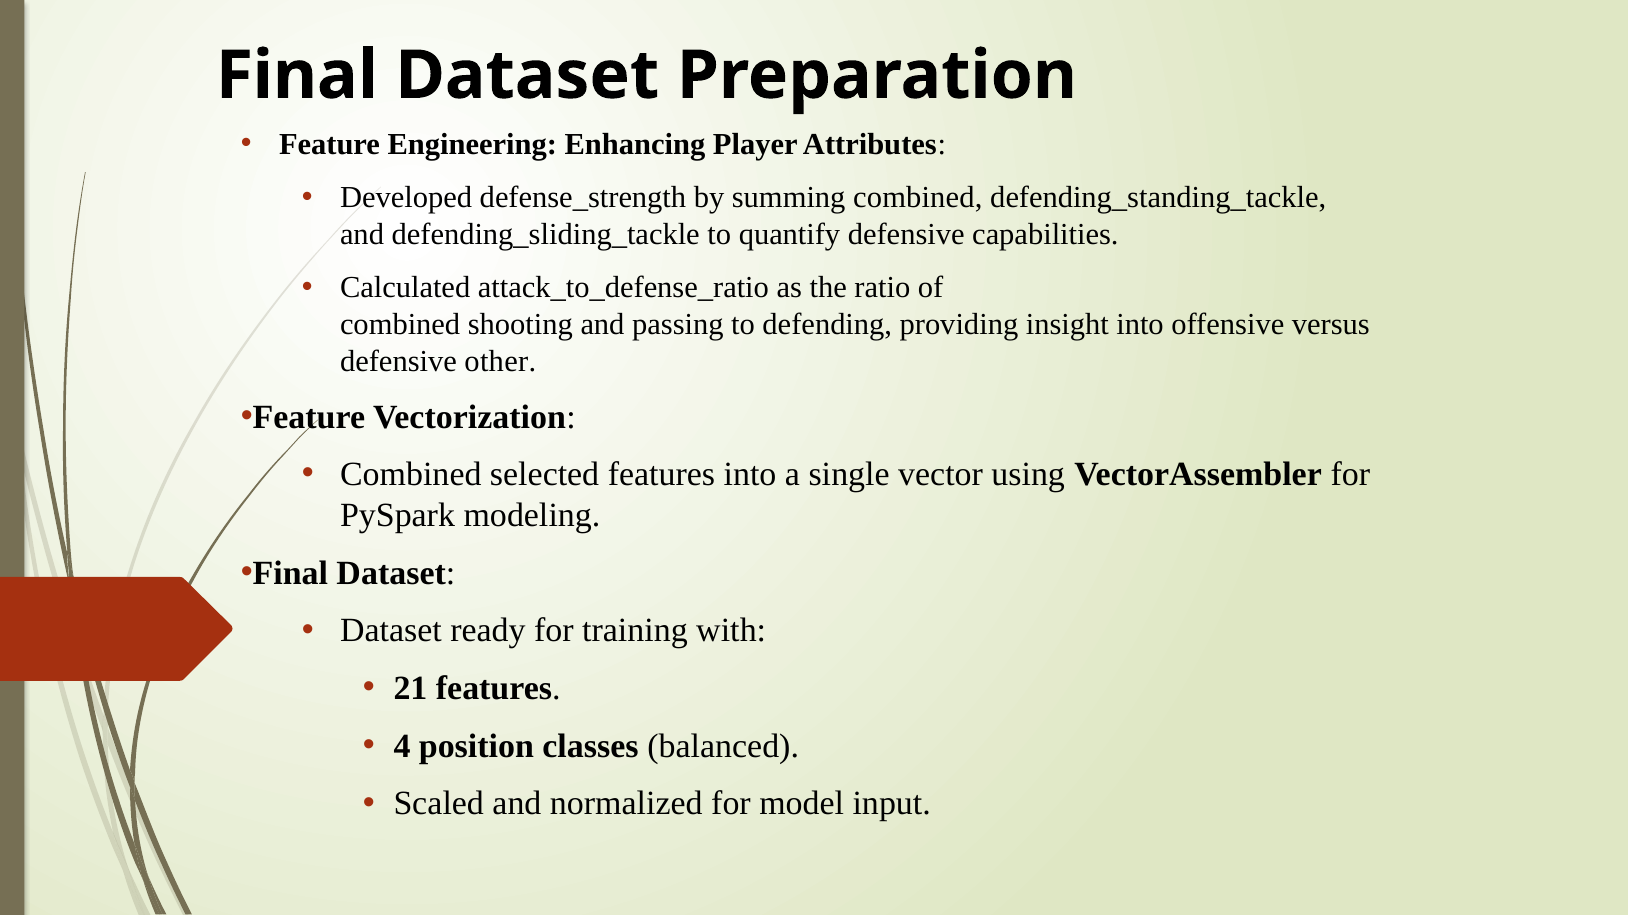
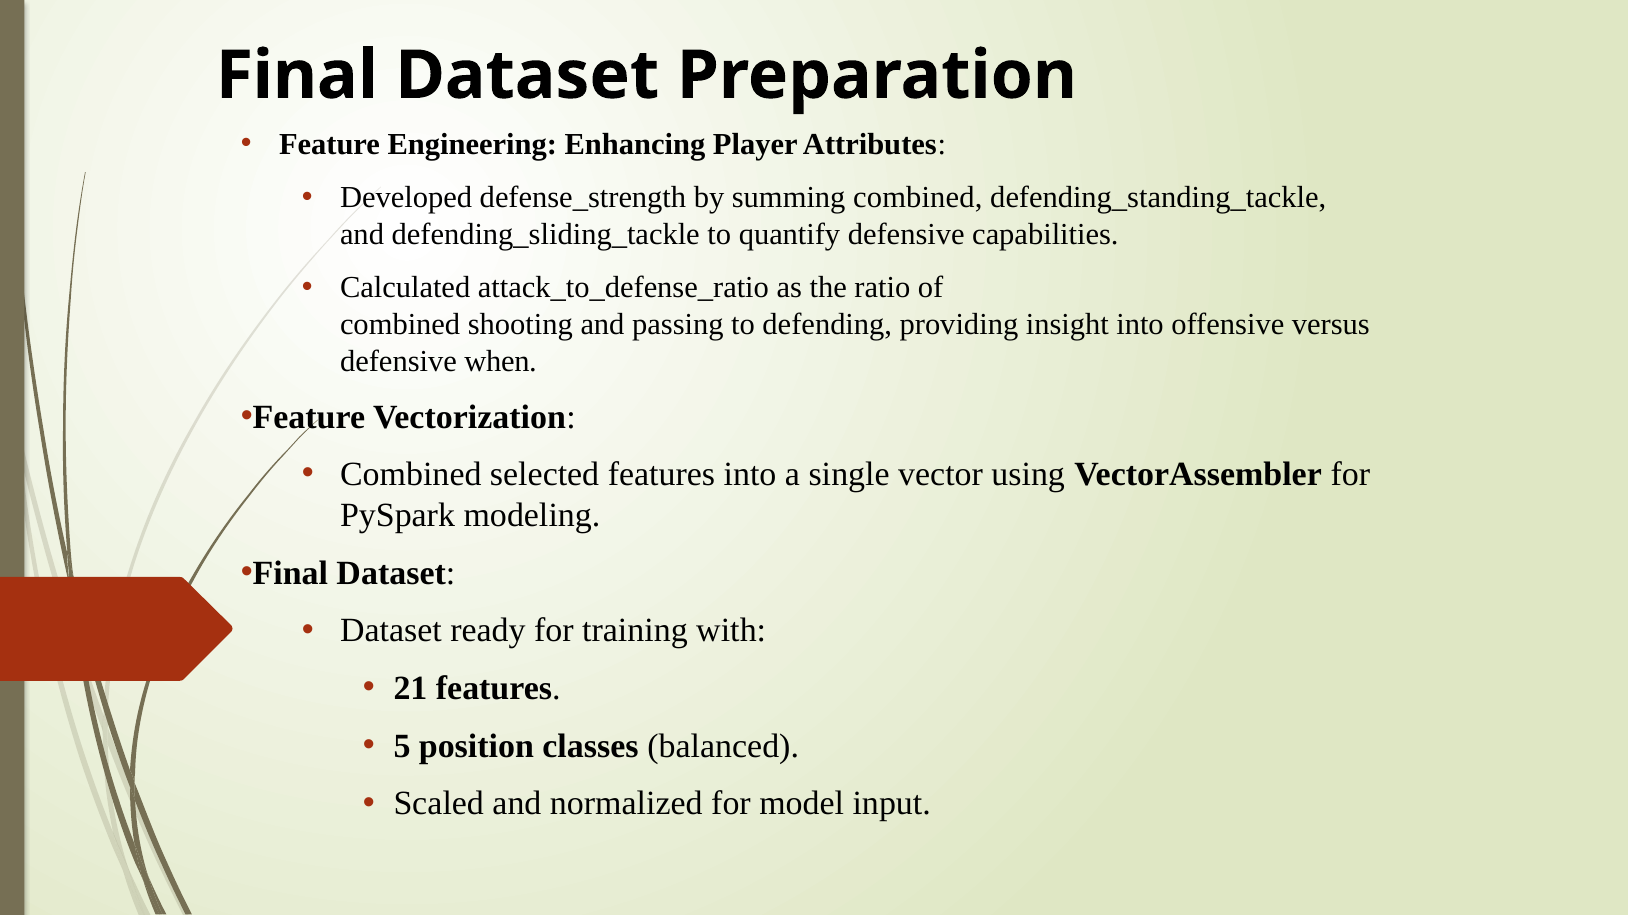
other: other -> when
4: 4 -> 5
